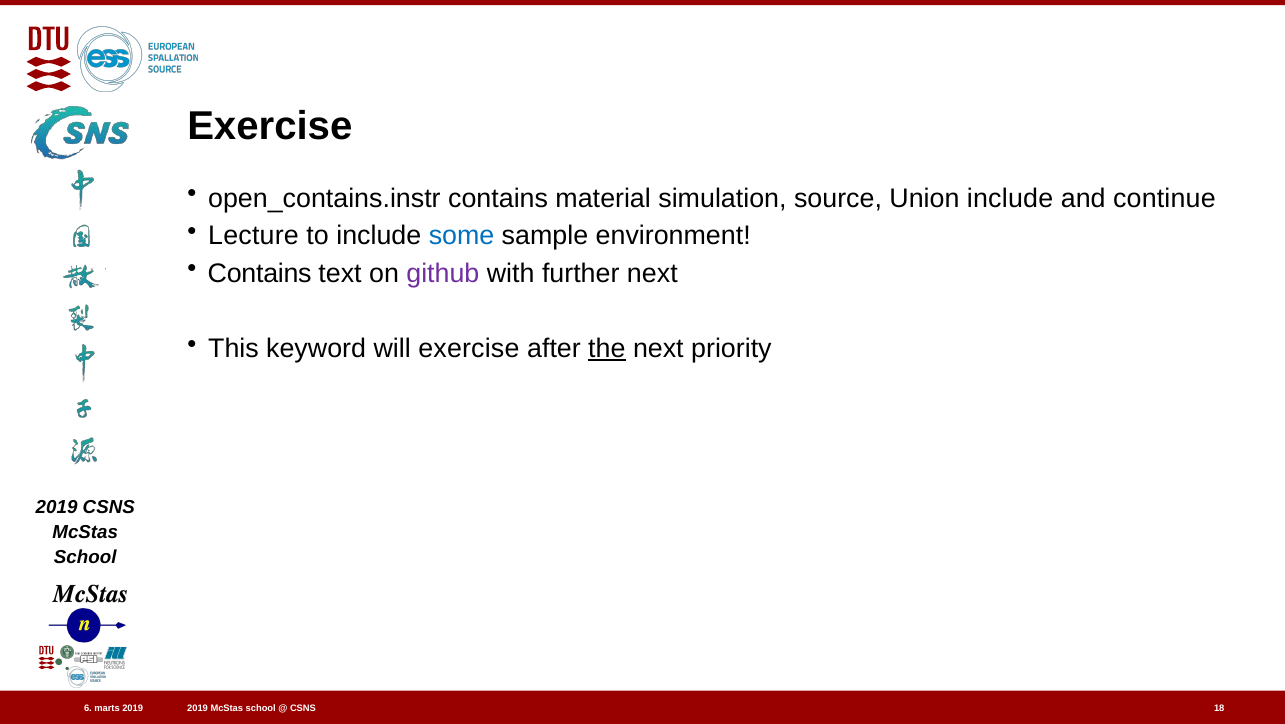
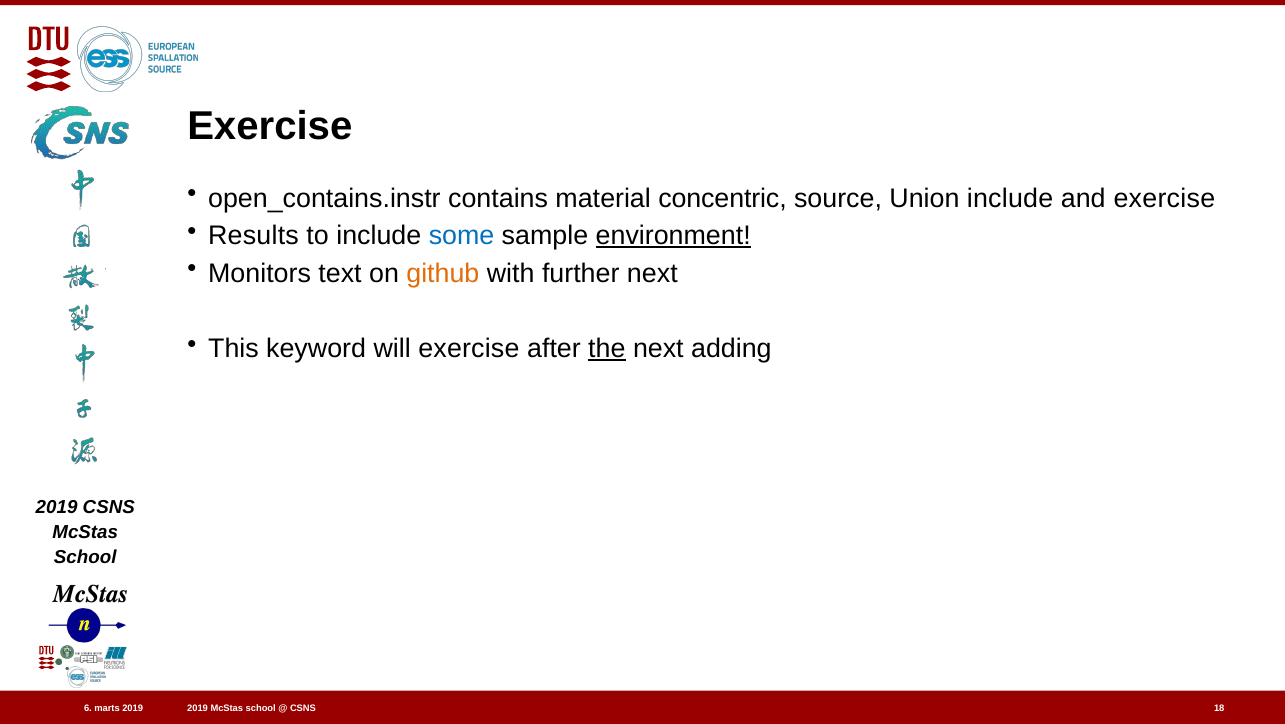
simulation: simulation -> concentric
and continue: continue -> exercise
Lecture: Lecture -> Results
environment underline: none -> present
Contains at (260, 273): Contains -> Monitors
github colour: purple -> orange
priority: priority -> adding
